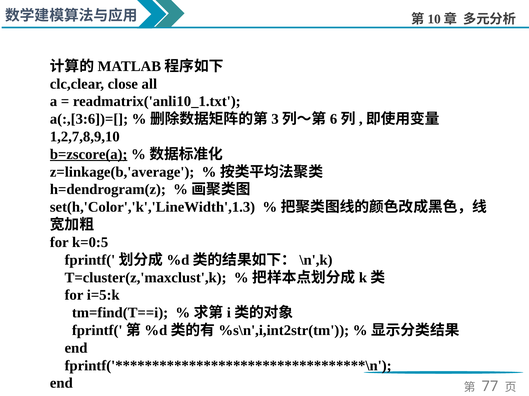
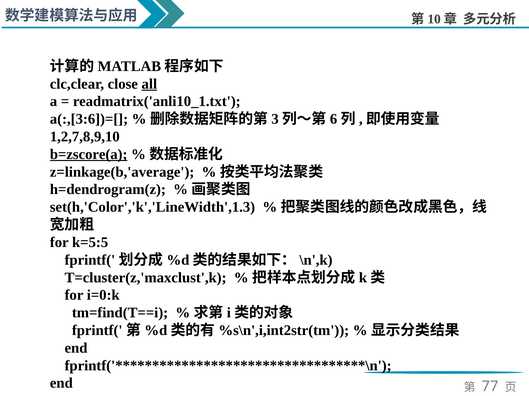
all underline: none -> present
k=0:5: k=0:5 -> k=5:5
i=5:k: i=5:k -> i=0:k
